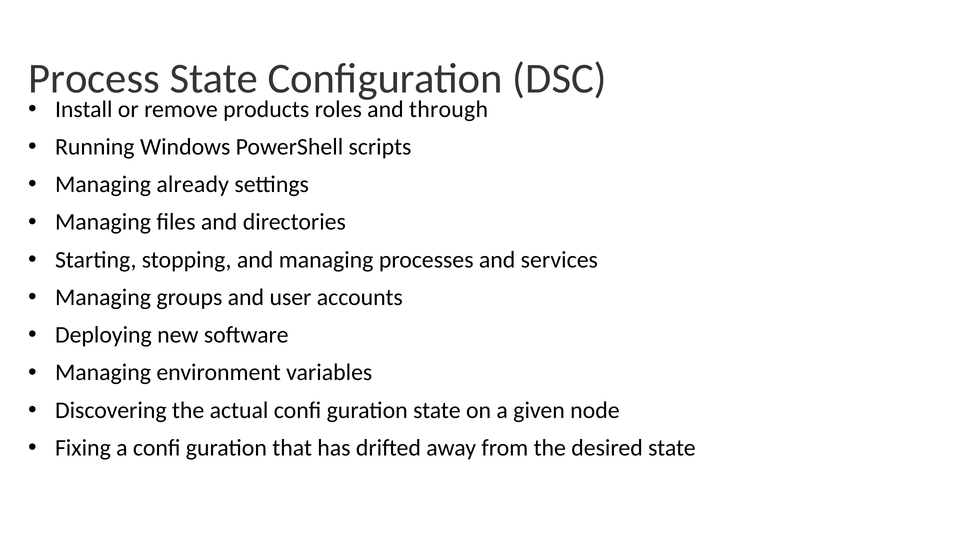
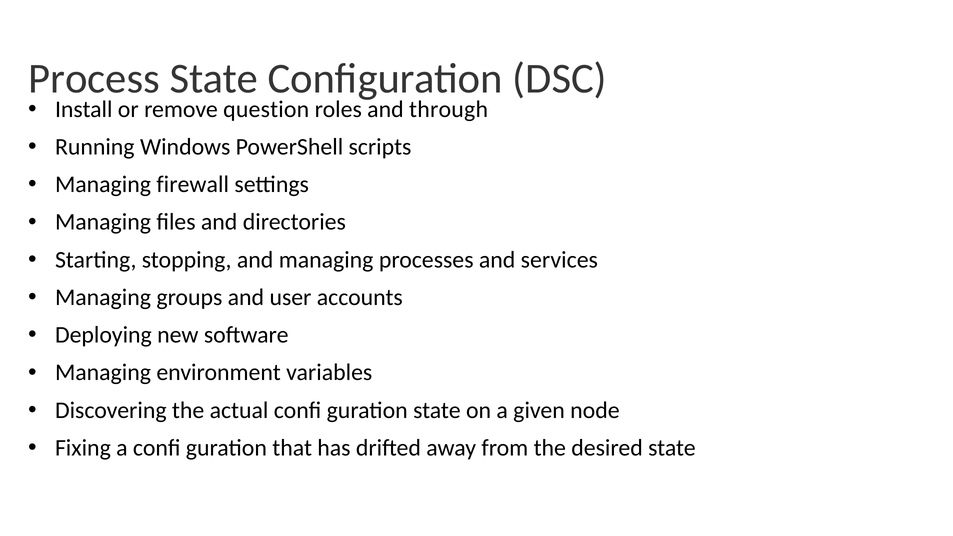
products: products -> question
already: already -> firewall
